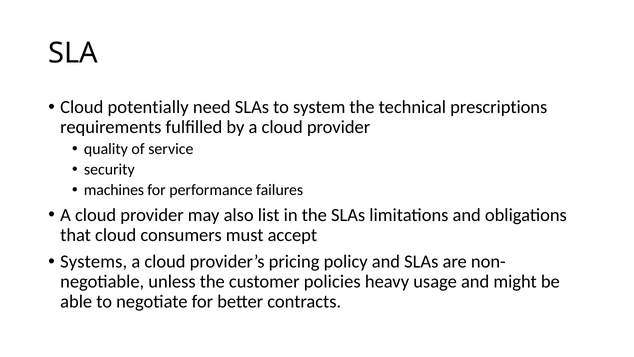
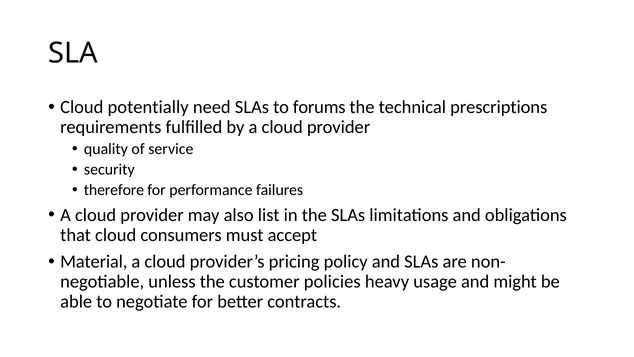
system: system -> forums
machines: machines -> therefore
Systems: Systems -> Material
